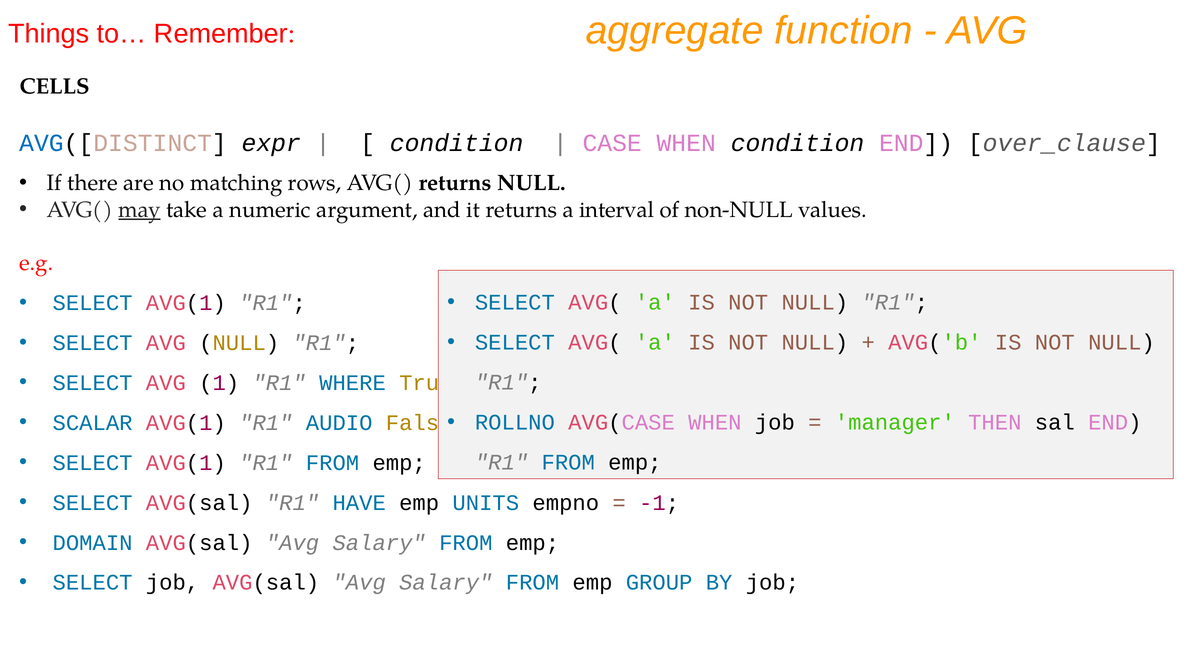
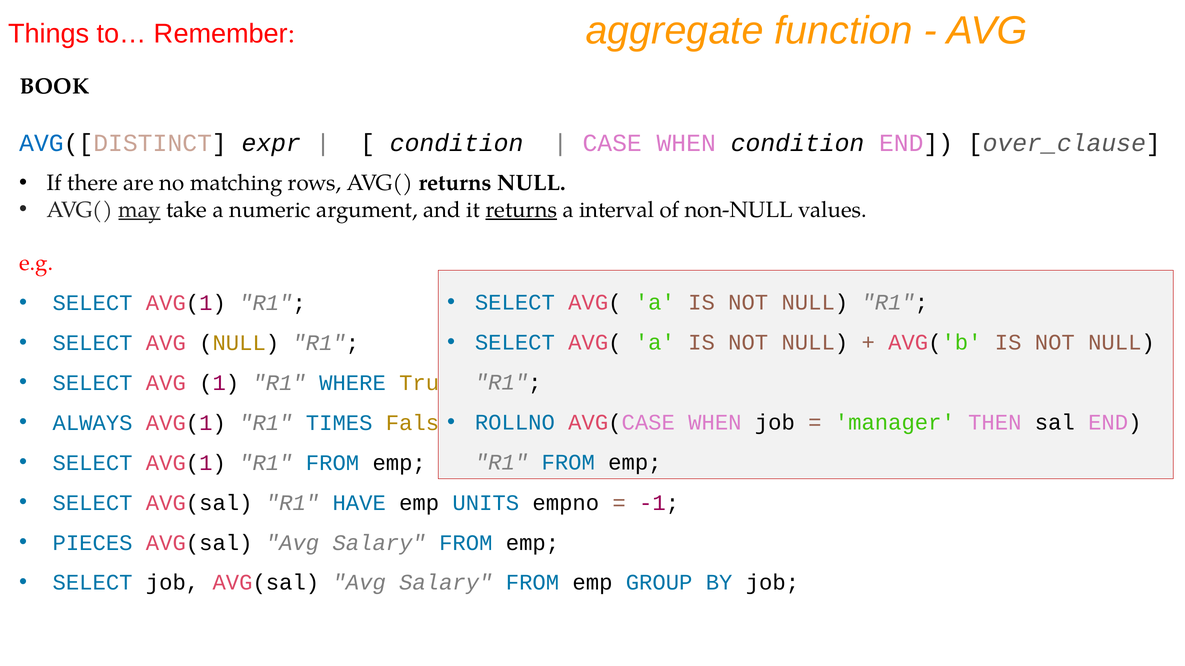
CELLS: CELLS -> BOOK
returns at (521, 210) underline: none -> present
SCALAR: SCALAR -> ALWAYS
AUDIO: AUDIO -> TIMES
DOMAIN: DOMAIN -> PIECES
